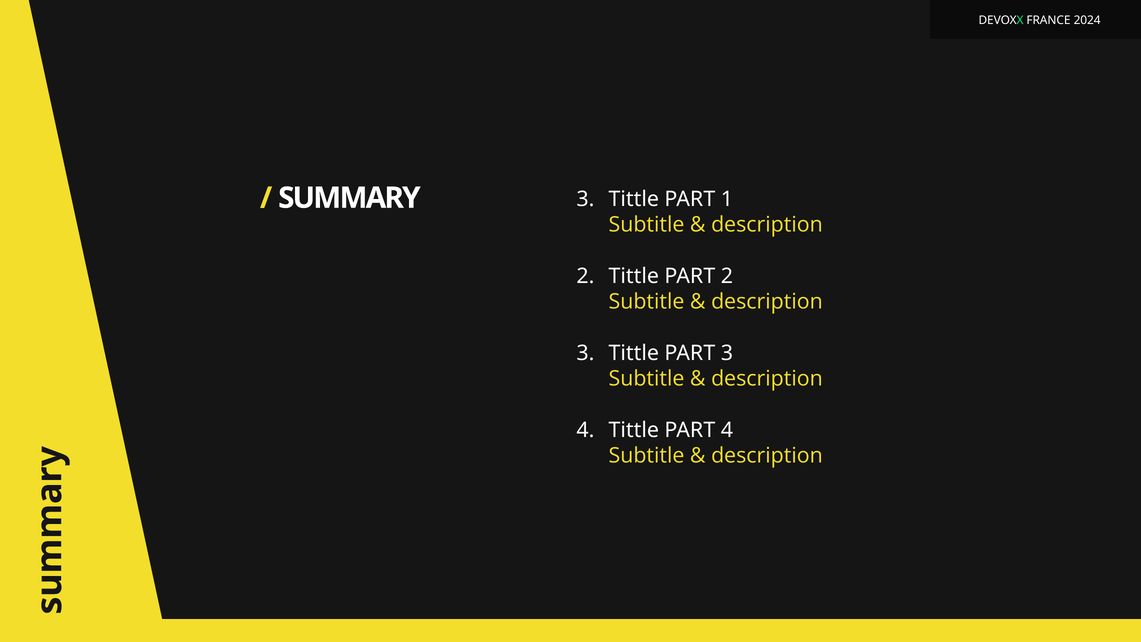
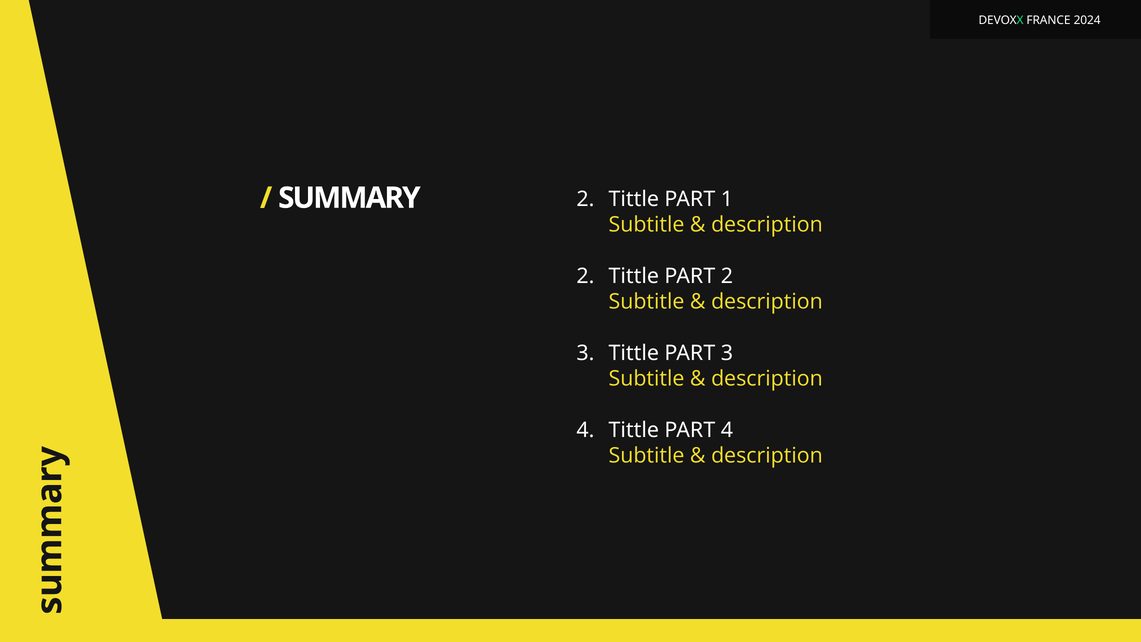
SUMMARY 3: 3 -> 2
